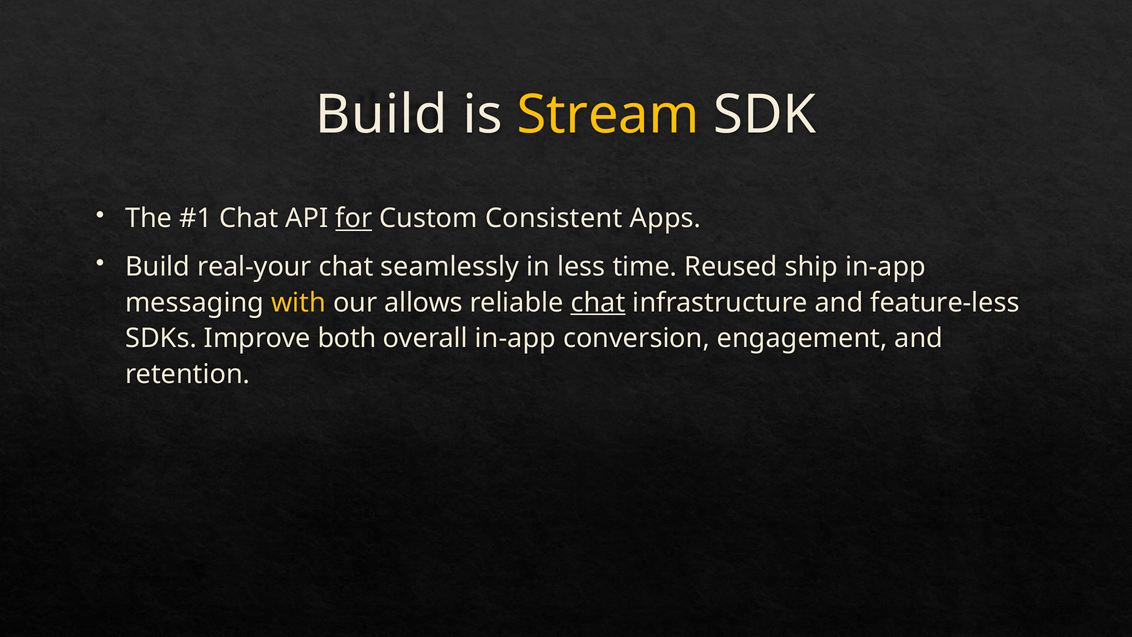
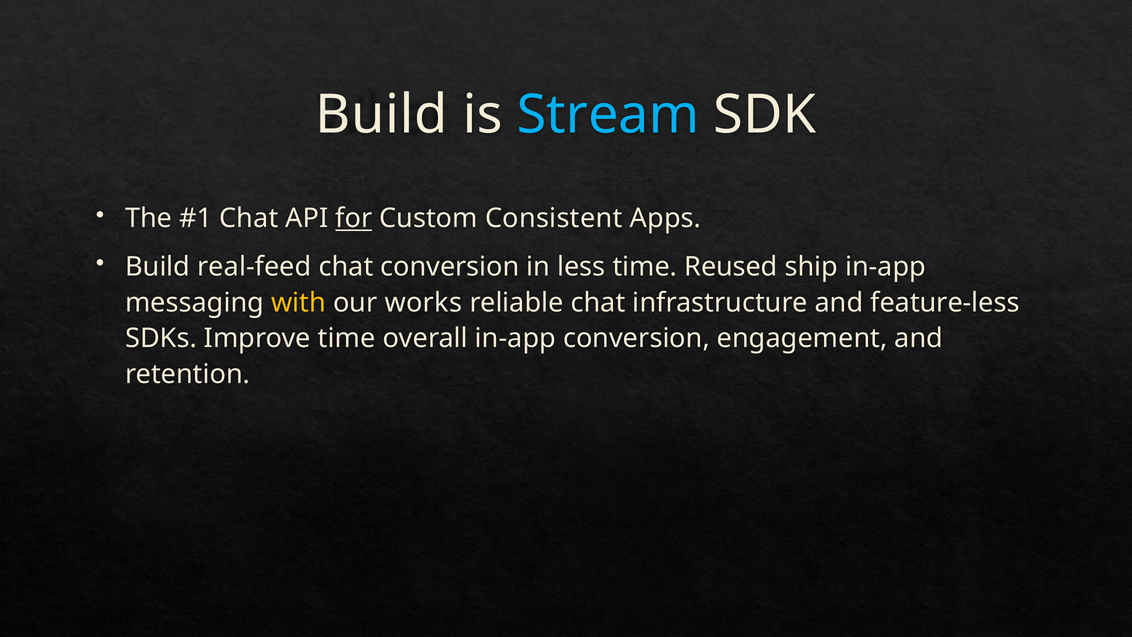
Stream colour: yellow -> light blue
real-your: real-your -> real-feed
chat seamlessly: seamlessly -> conversion
allows: allows -> works
chat at (598, 302) underline: present -> none
Improve both: both -> time
